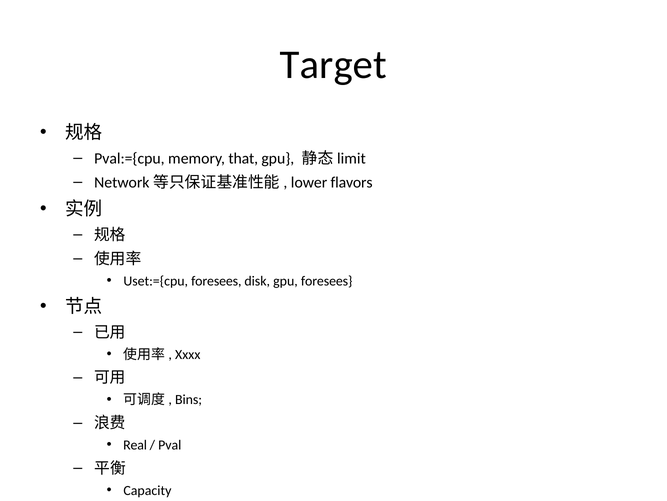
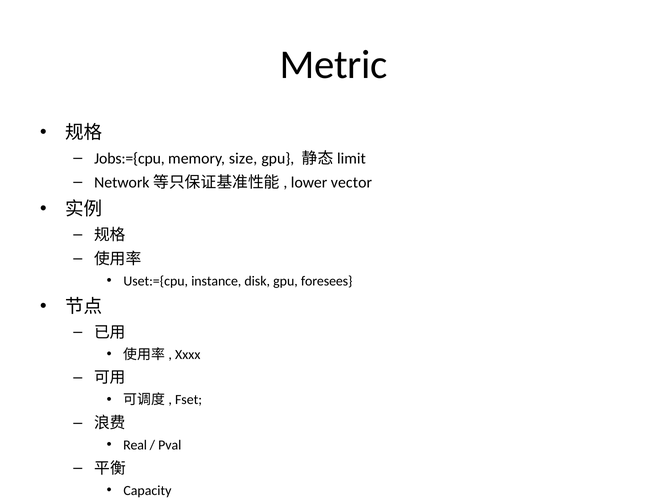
Target: Target -> Metric
Pval:={cpu: Pval:={cpu -> Jobs:={cpu
that: that -> size
flavors: flavors -> vector
Uset:={cpu foresees: foresees -> instance
Bins: Bins -> Fset
